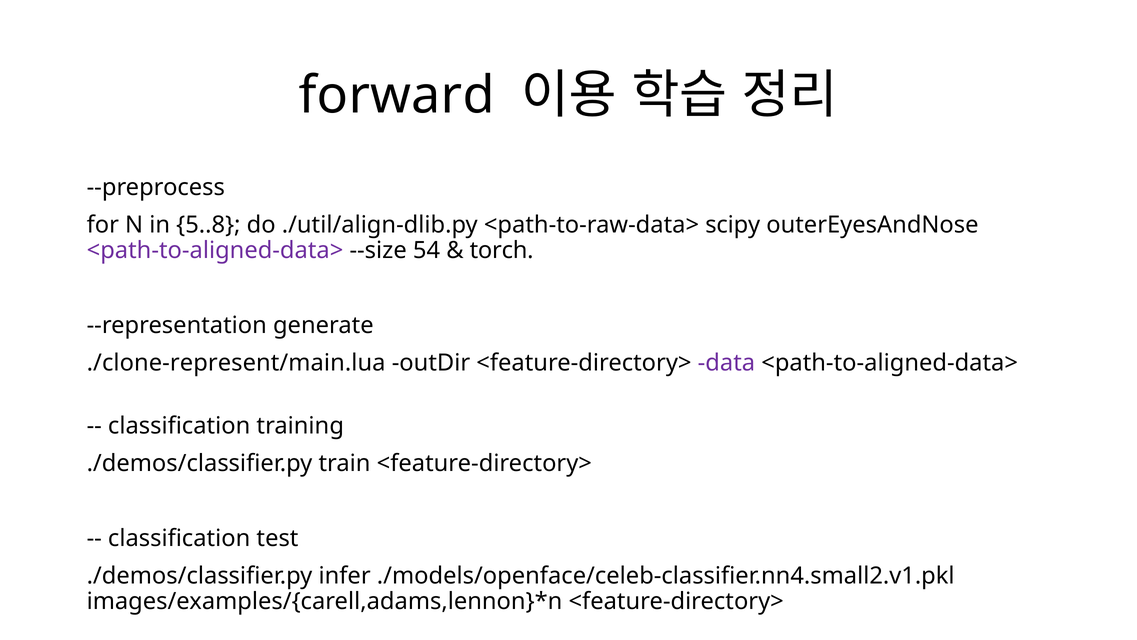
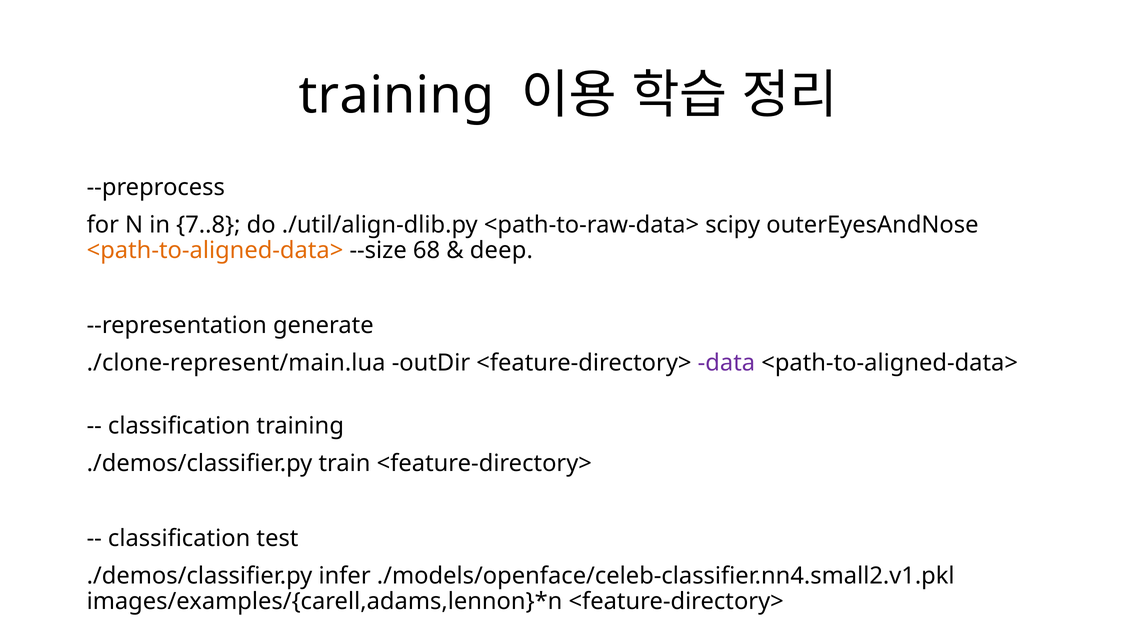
forward at (397, 96): forward -> training
5..8: 5..8 -> 7..8
<path-to-aligned-data> at (215, 250) colour: purple -> orange
54: 54 -> 68
torch: torch -> deep
